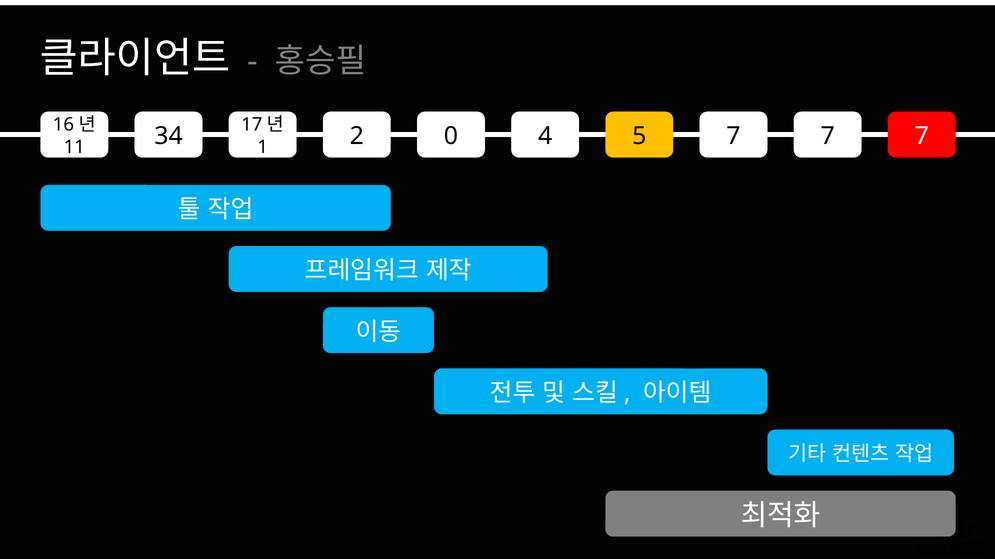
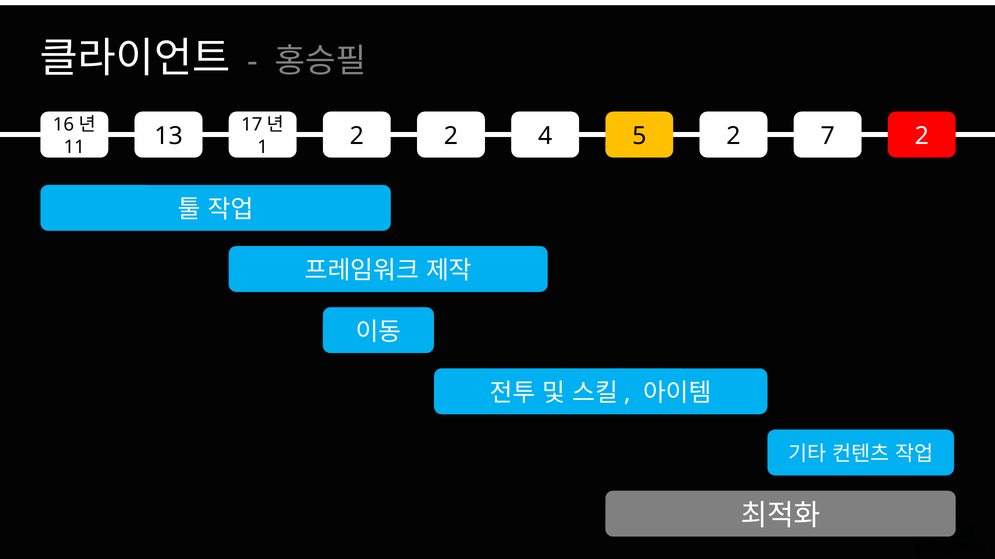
2 0: 0 -> 2
4 7: 7 -> 2
5 7: 7 -> 2
34: 34 -> 13
